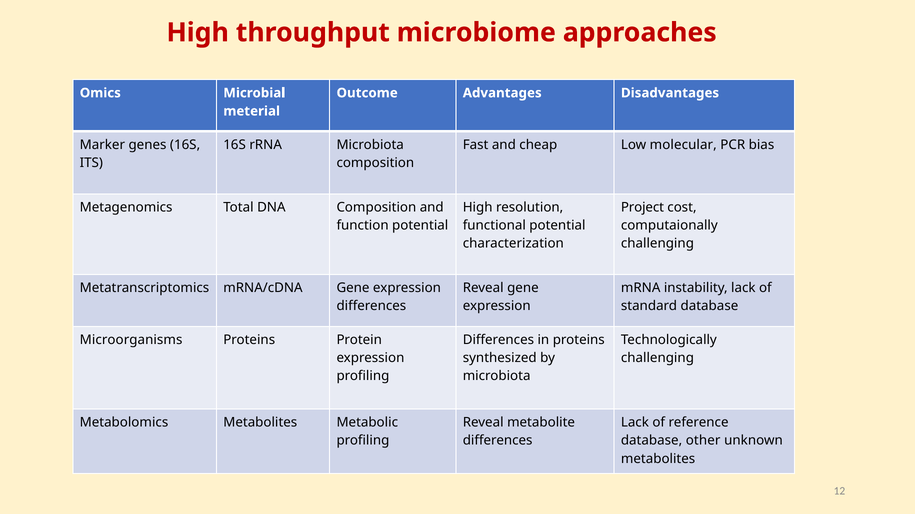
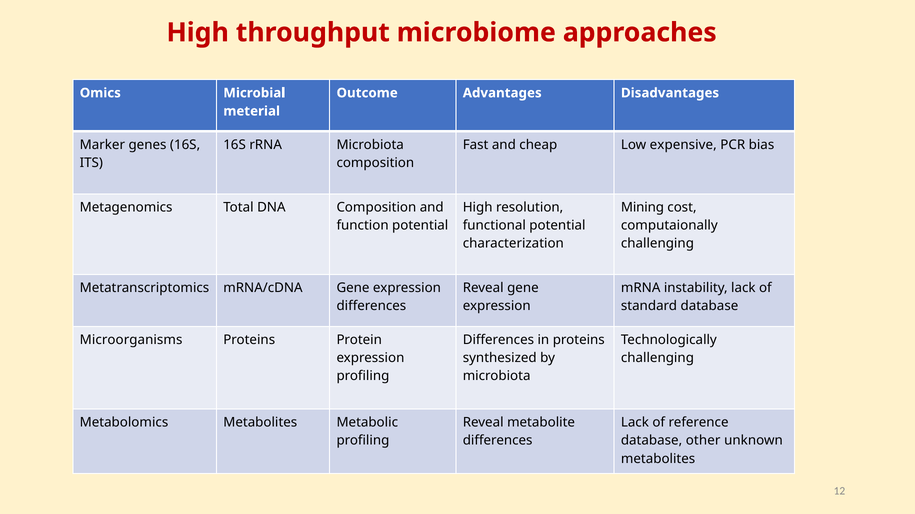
molecular: molecular -> expensive
Project: Project -> Mining
